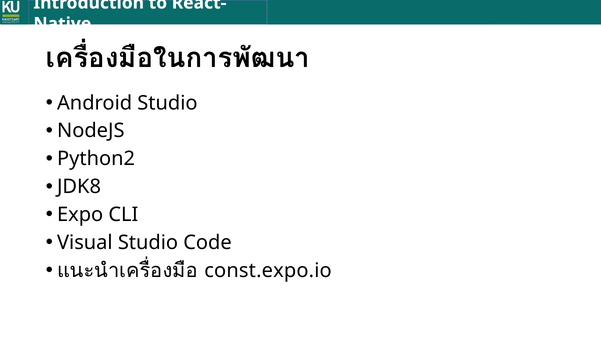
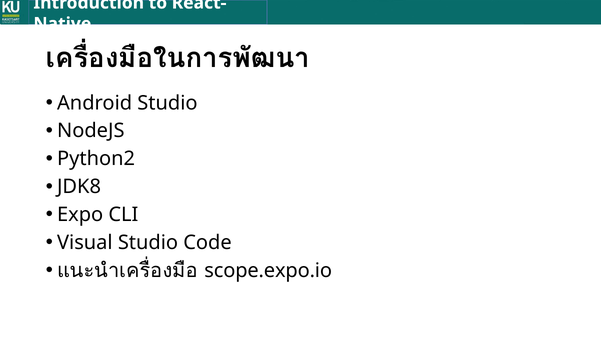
const.expo.io: const.expo.io -> scope.expo.io
